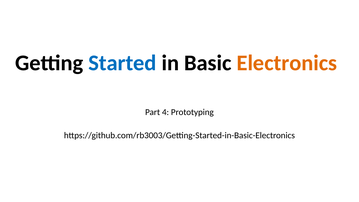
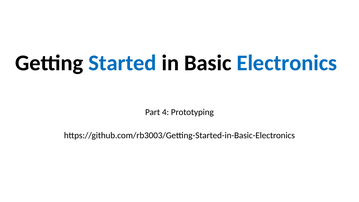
Electronics colour: orange -> blue
